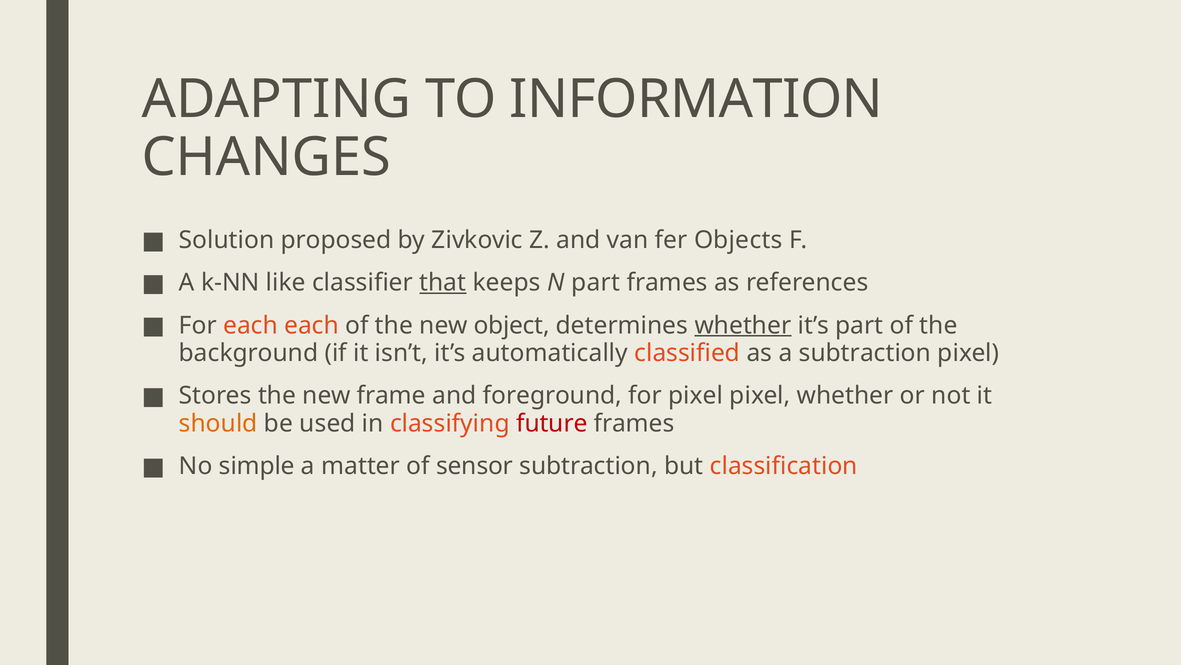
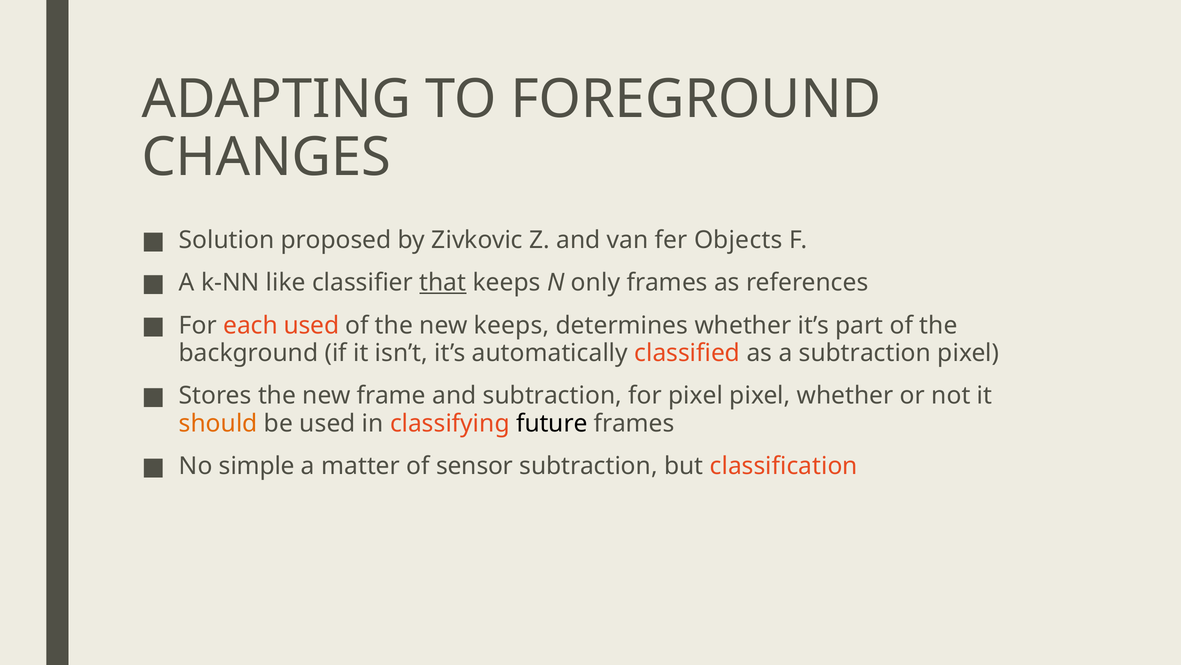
INFORMATION: INFORMATION -> FOREGROUND
N part: part -> only
each each: each -> used
new object: object -> keeps
whether at (743, 325) underline: present -> none
and foreground: foreground -> subtraction
future colour: red -> black
